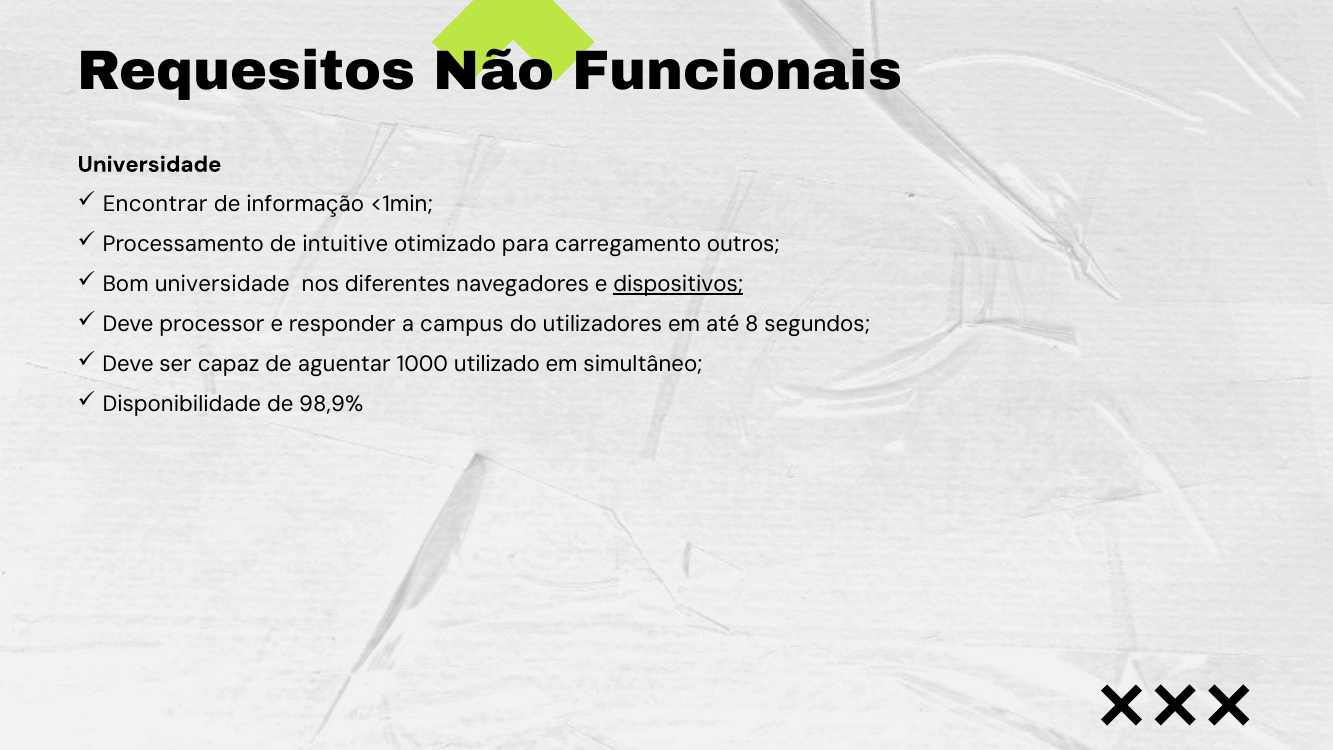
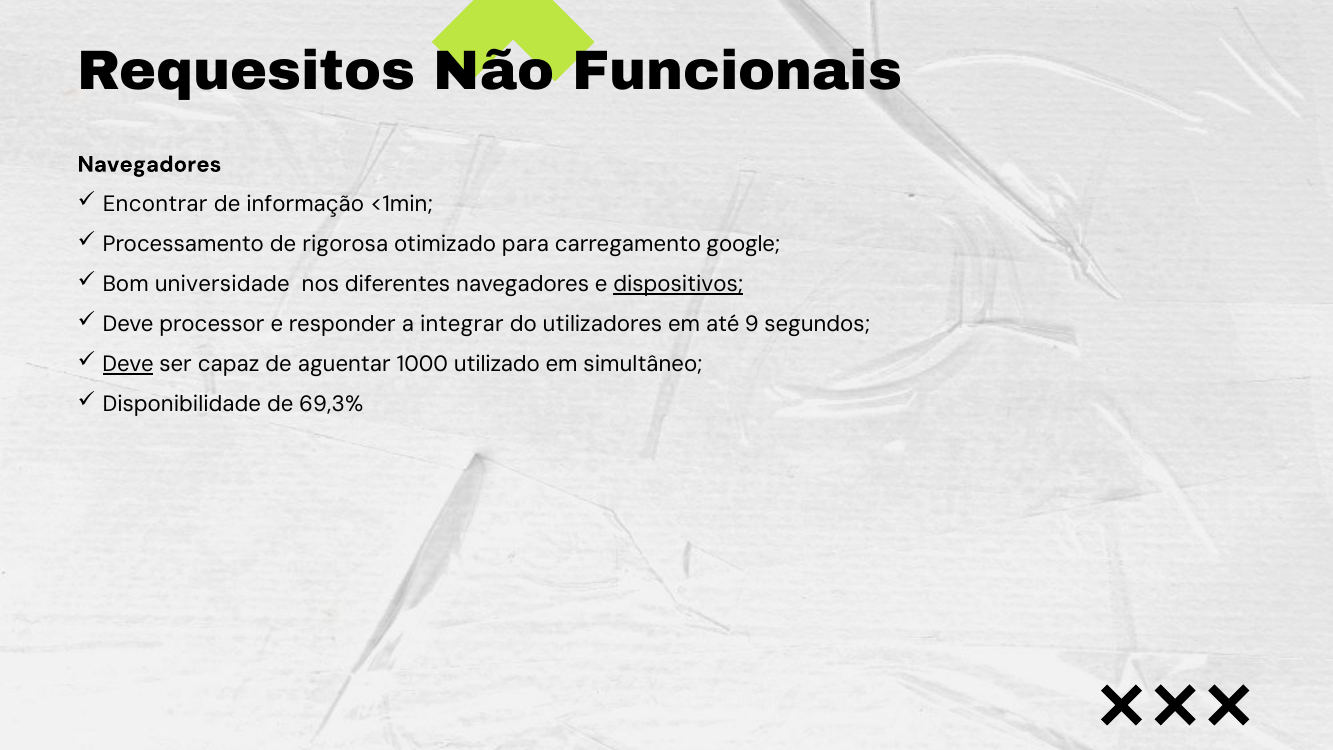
Universidade at (150, 164): Universidade -> Navegadores
intuitive: intuitive -> rigorosa
outros: outros -> google
campus: campus -> integrar
8: 8 -> 9
Deve at (128, 364) underline: none -> present
98,9%: 98,9% -> 69,3%
